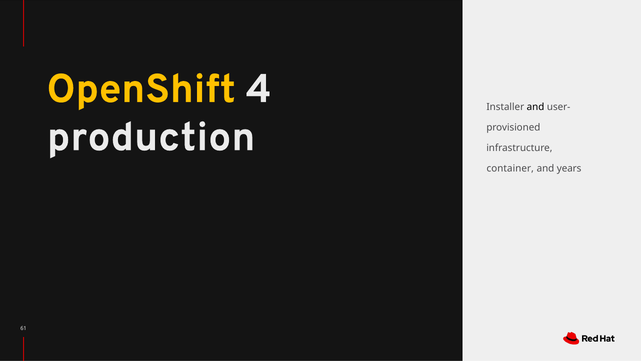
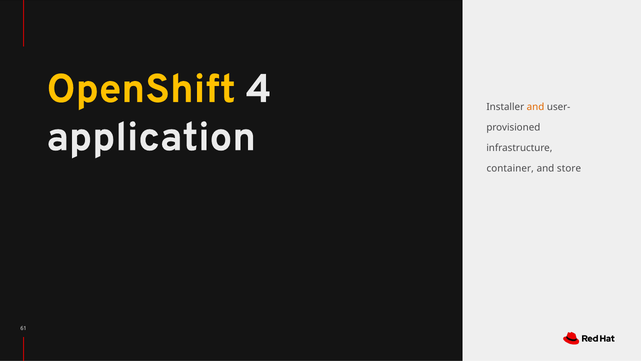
and at (536, 107) colour: black -> orange
production: production -> application
years: years -> store
